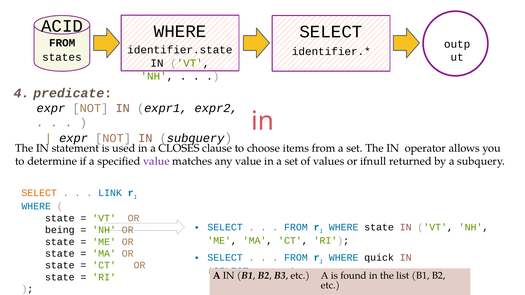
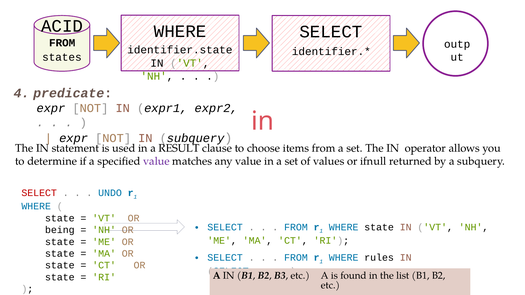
CLOSES: CLOSES -> RESULT
SELECT at (39, 193) colour: orange -> red
LINK: LINK -> UNDO
quick: quick -> rules
